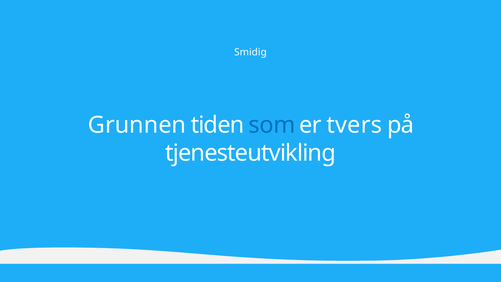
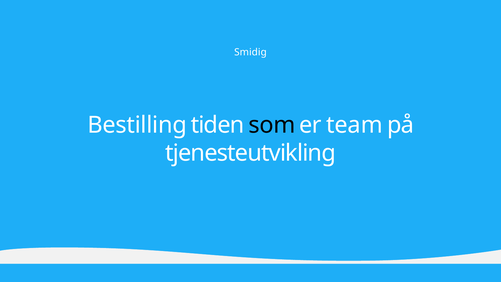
Grunnen: Grunnen -> Bestilling
som colour: blue -> black
tvers: tvers -> team
